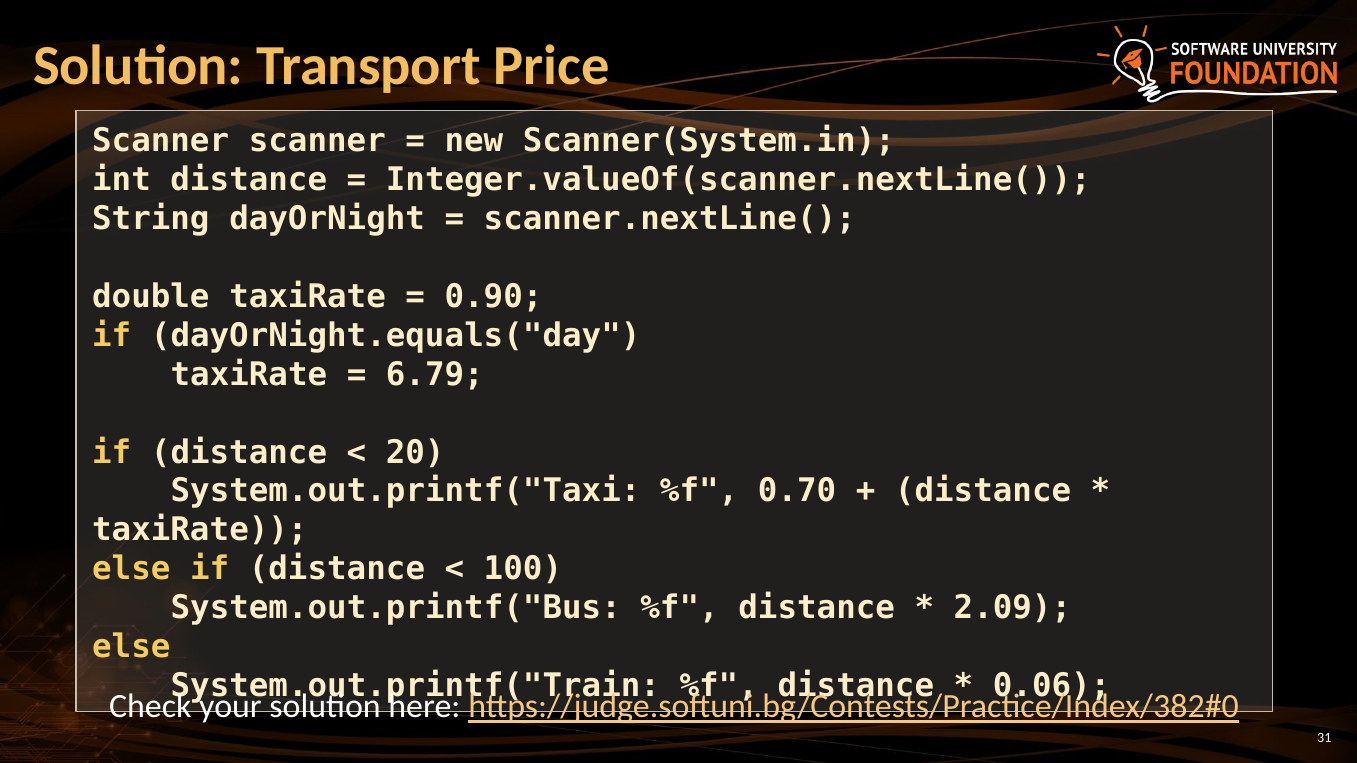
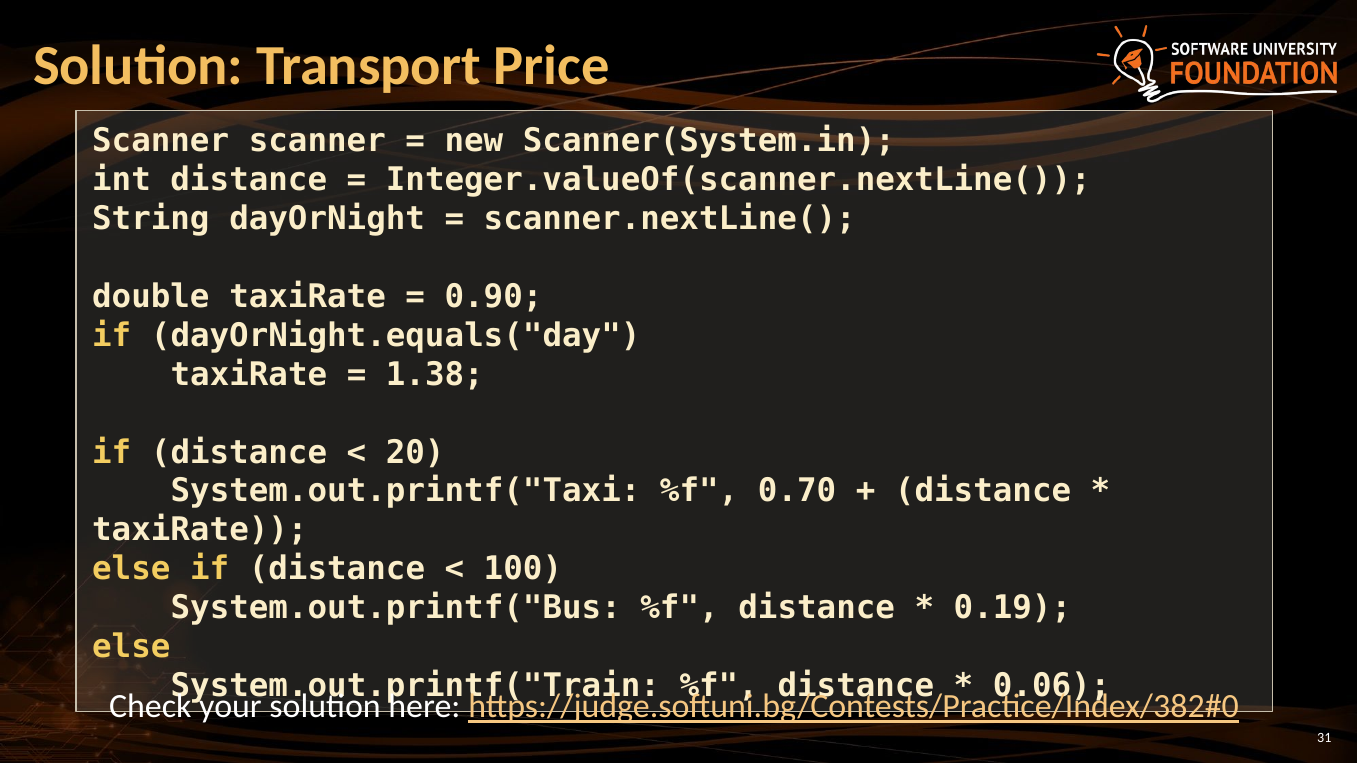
6.79: 6.79 -> 1.38
2.09: 2.09 -> 0.19
